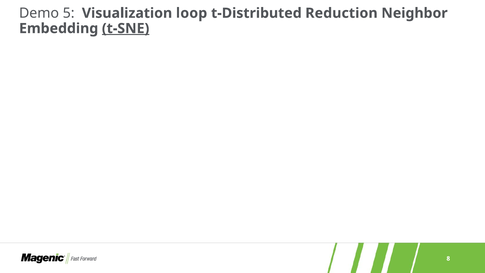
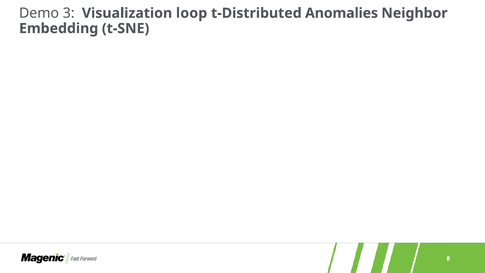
5: 5 -> 3
Reduction: Reduction -> Anomalies
t-SNE underline: present -> none
